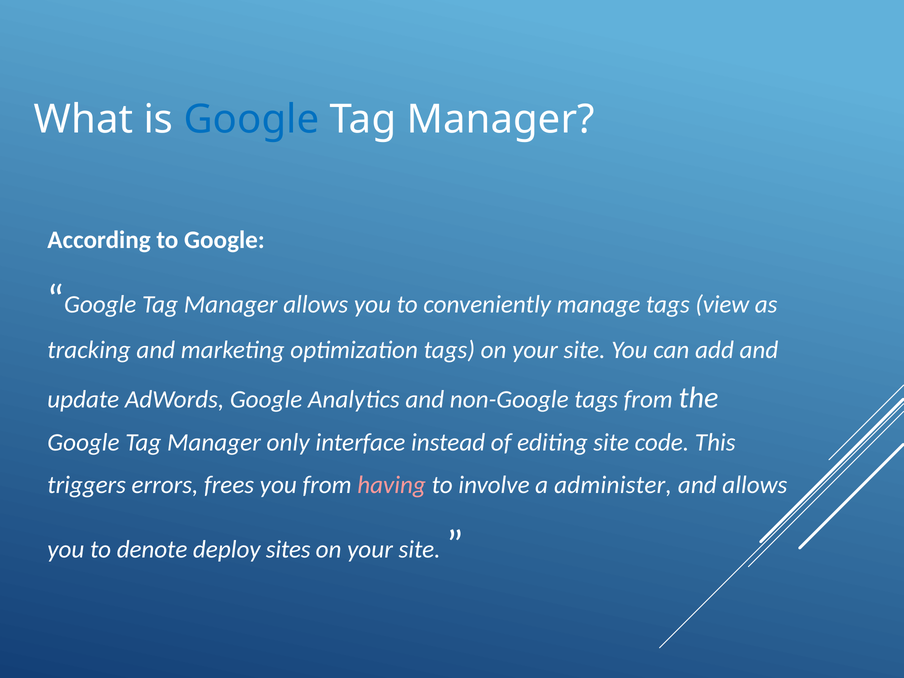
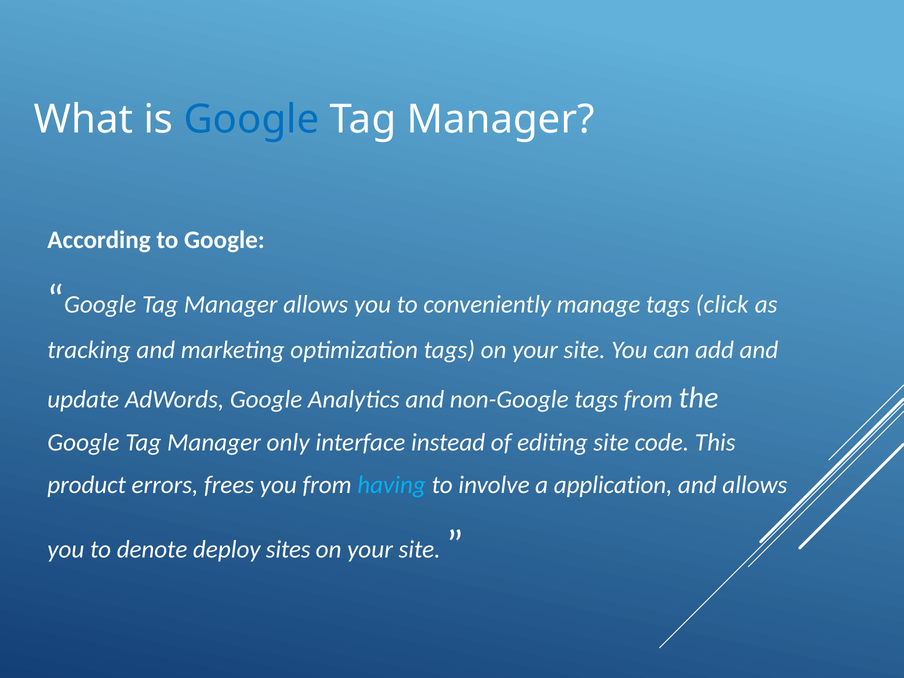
view: view -> click
triggers: triggers -> product
having colour: pink -> light blue
administer: administer -> application
